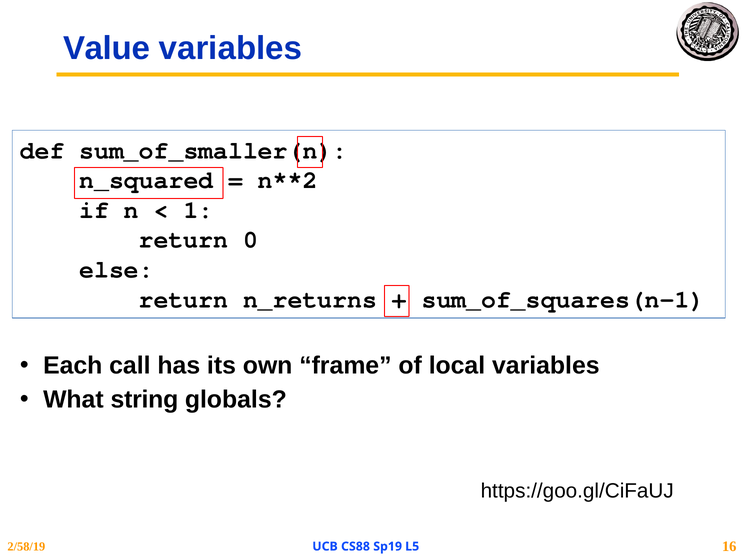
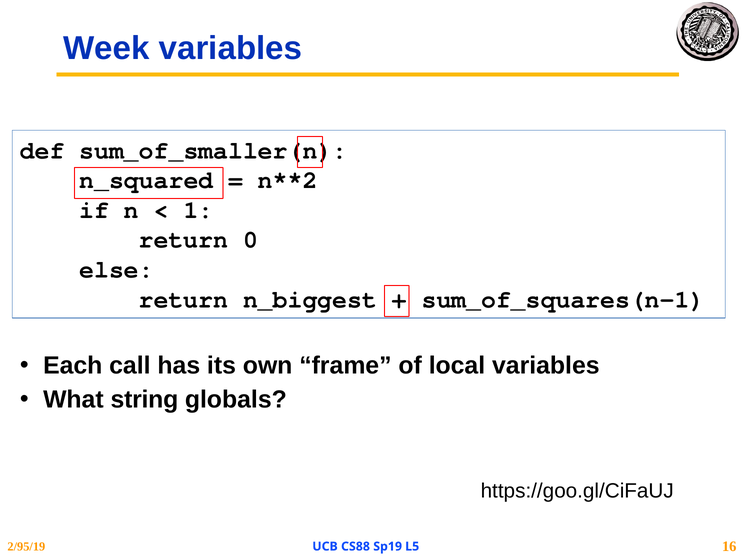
Value: Value -> Week
n_returns: n_returns -> n_biggest
2/58/19: 2/58/19 -> 2/95/19
